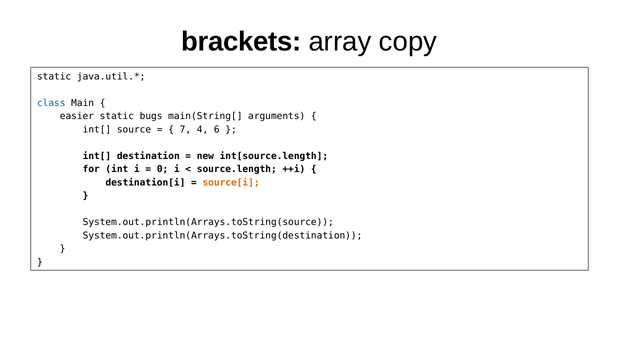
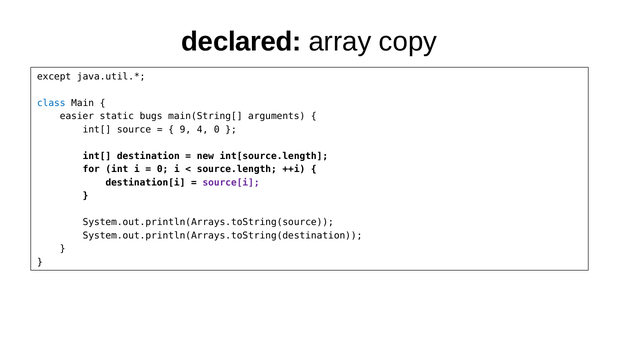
brackets: brackets -> declared
static at (54, 77): static -> except
7: 7 -> 9
4 6: 6 -> 0
source[i colour: orange -> purple
